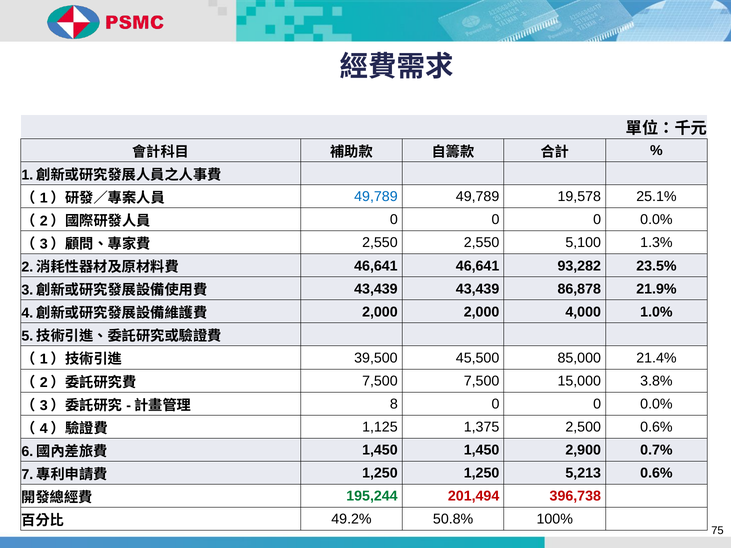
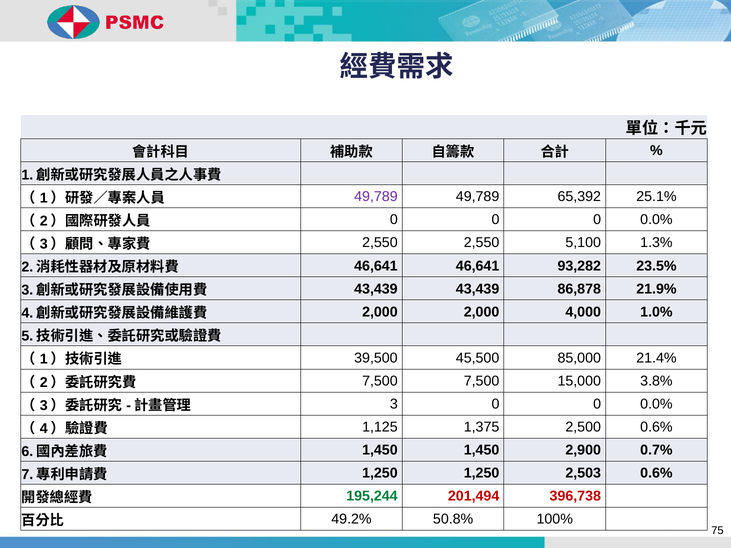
49,789 at (376, 197) colour: blue -> purple
19,578: 19,578 -> 65,392
8: 8 -> 3
5,213: 5,213 -> 2,503
